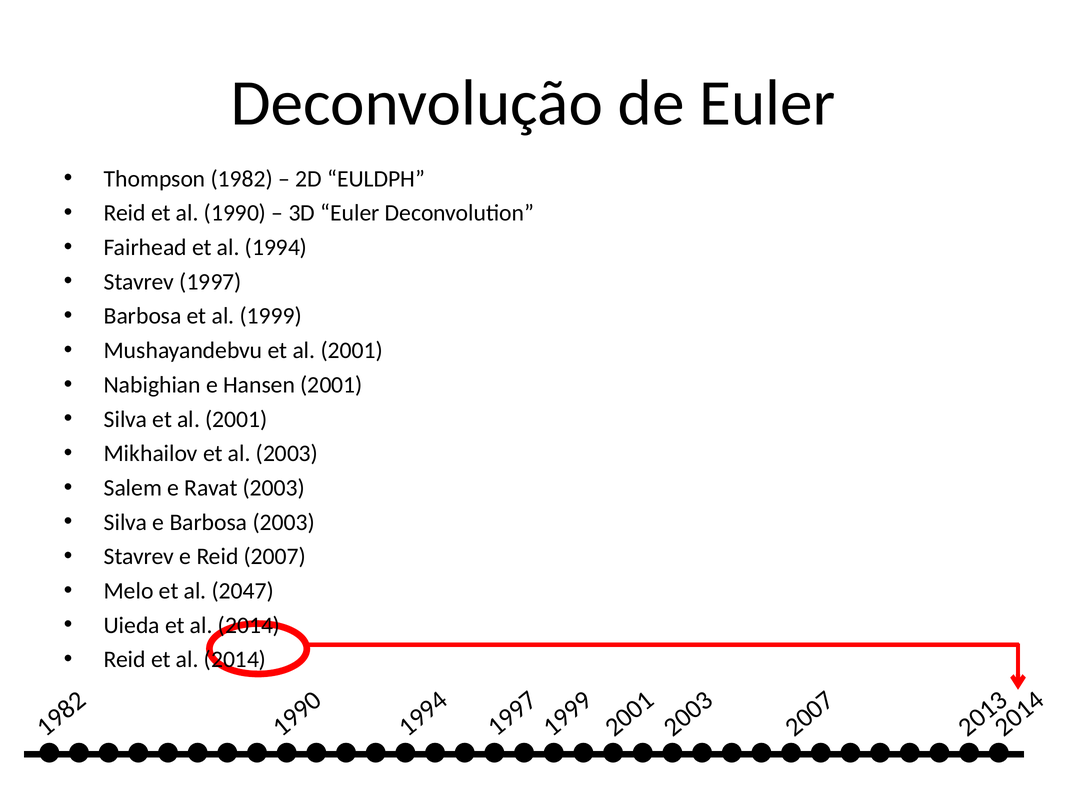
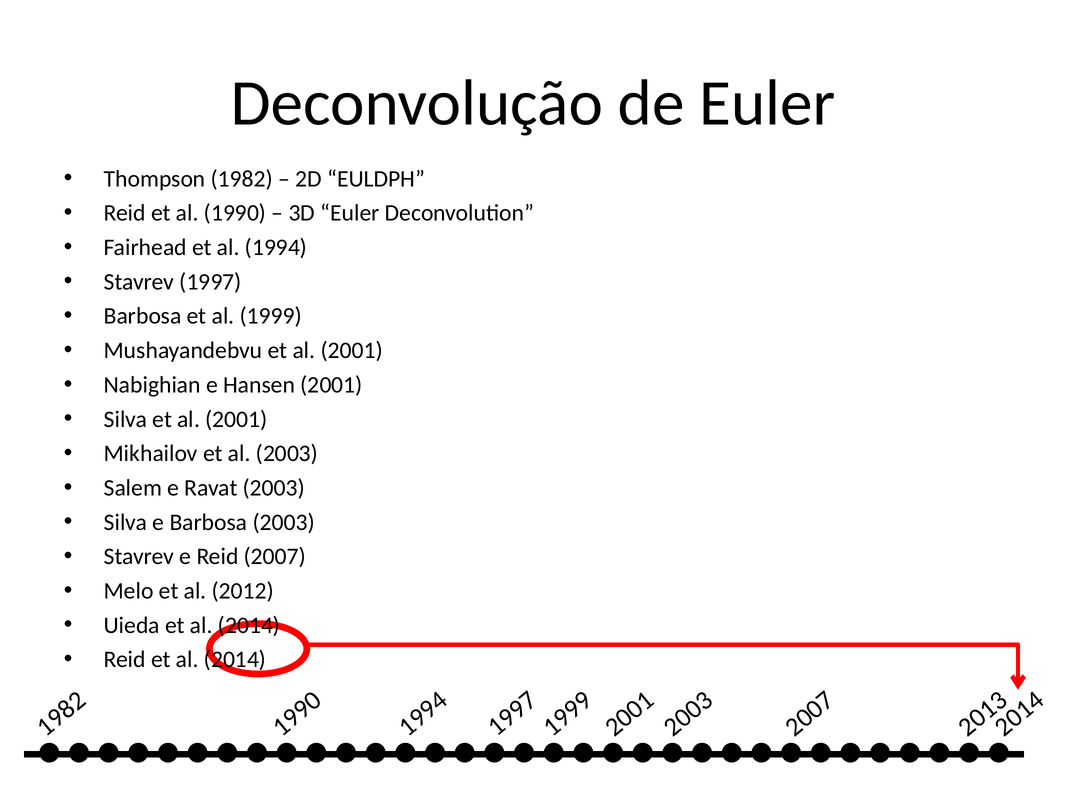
2047: 2047 -> 2012
